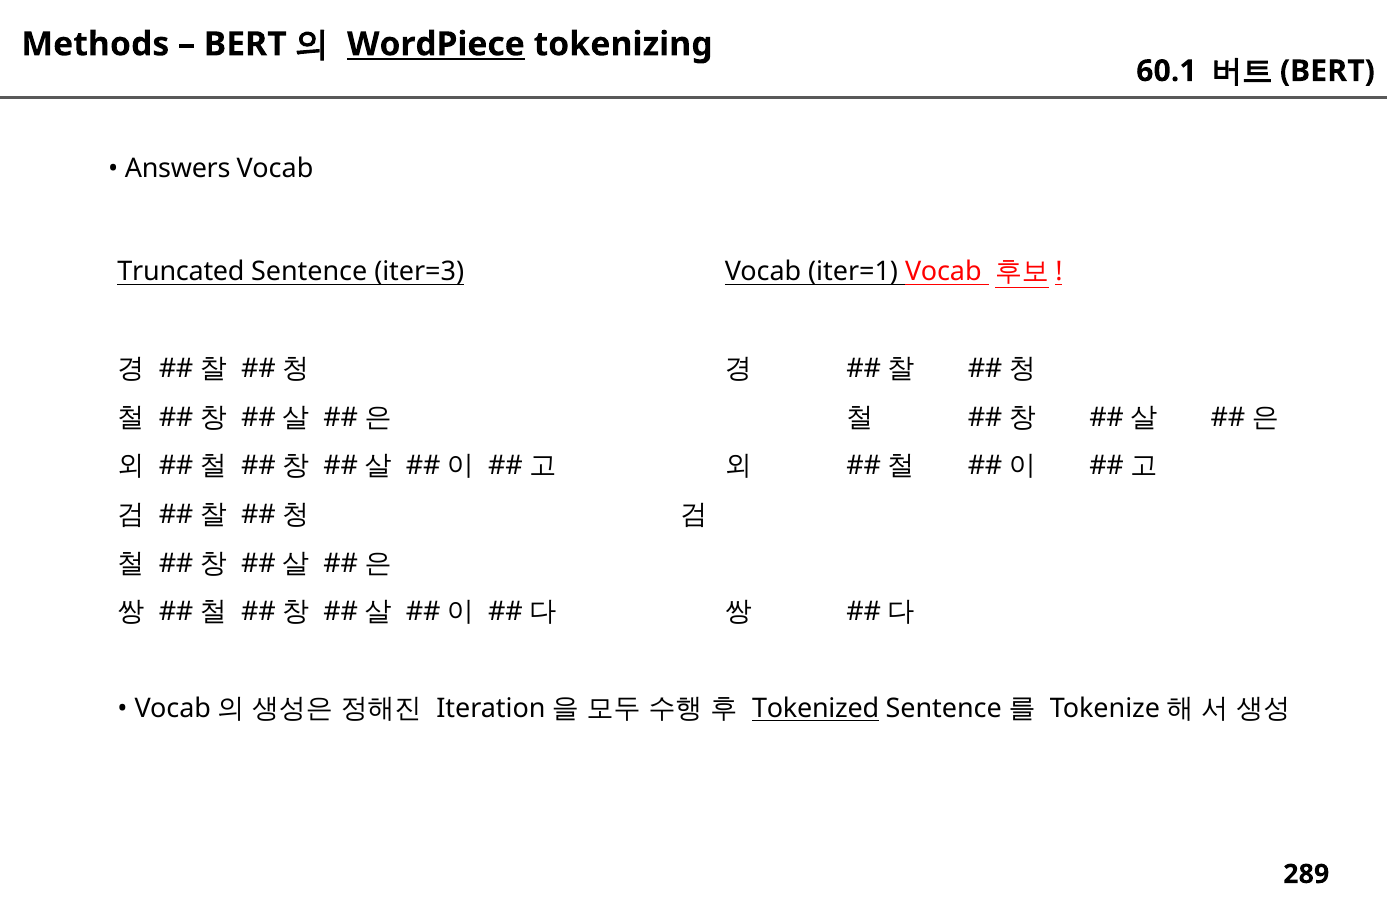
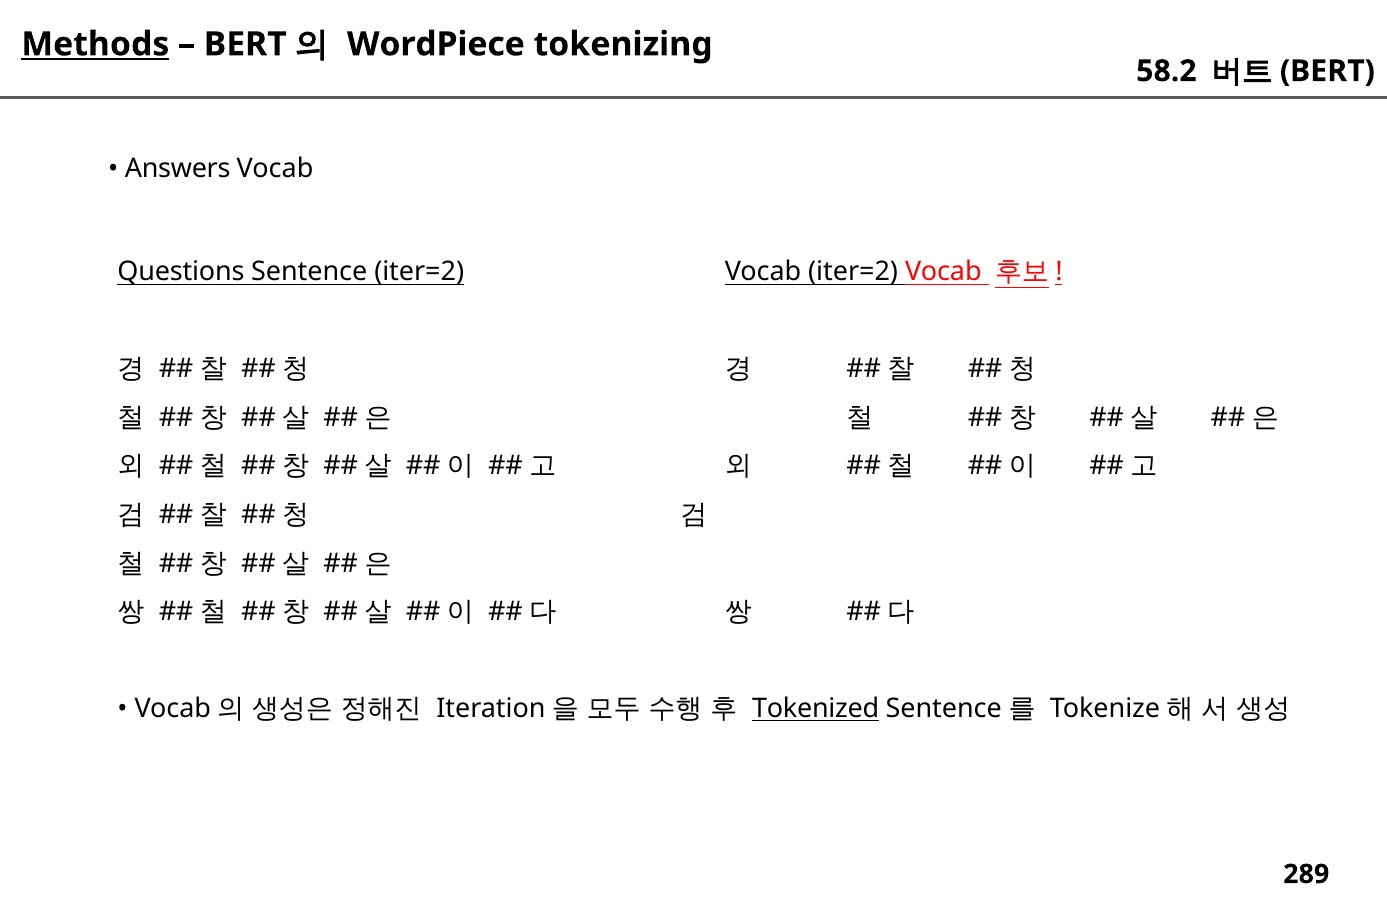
Methods underline: none -> present
WordPiece underline: present -> none
60.1: 60.1 -> 58.2
Truncated: Truncated -> Questions
Sentence iter=3: iter=3 -> iter=2
Vocab iter=1: iter=1 -> iter=2
